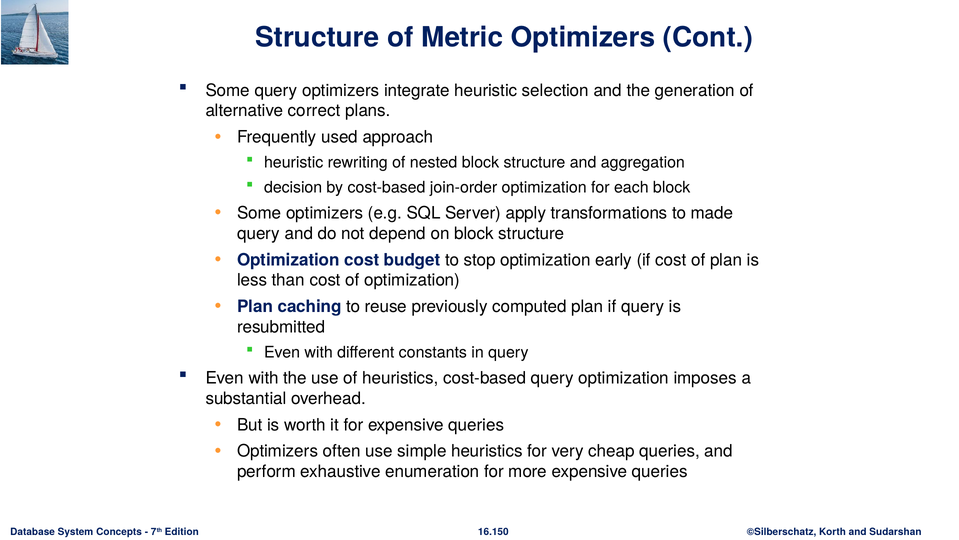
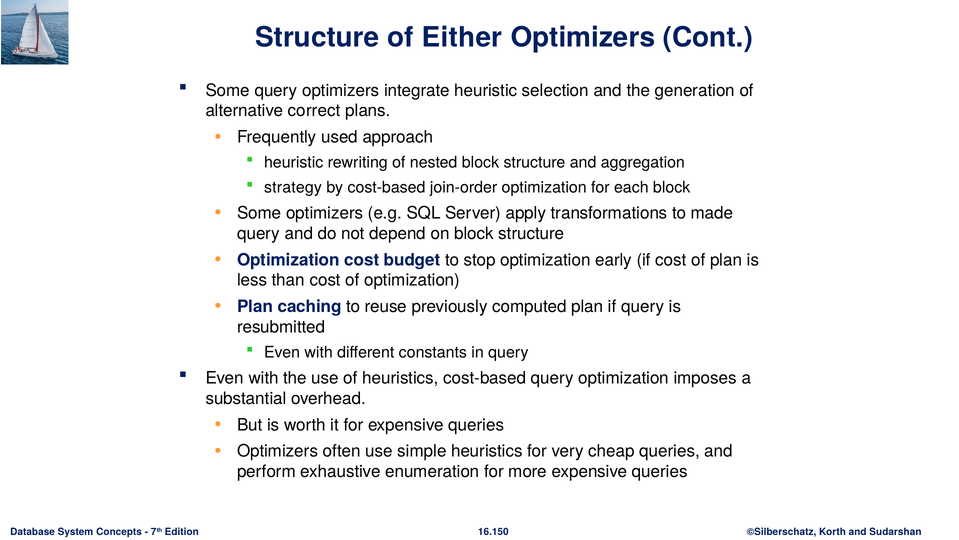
Metric: Metric -> Either
decision: decision -> strategy
